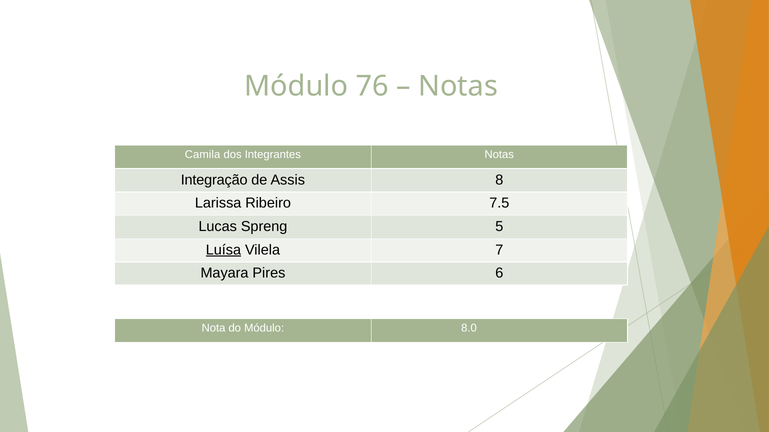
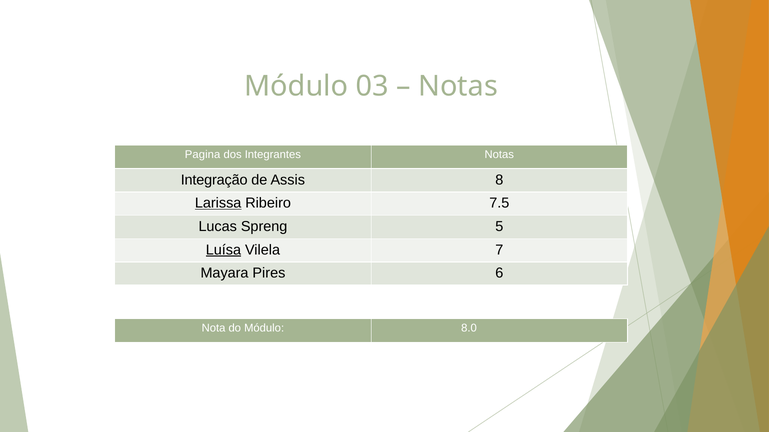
76: 76 -> 03
Camila: Camila -> Pagina
Larissa underline: none -> present
